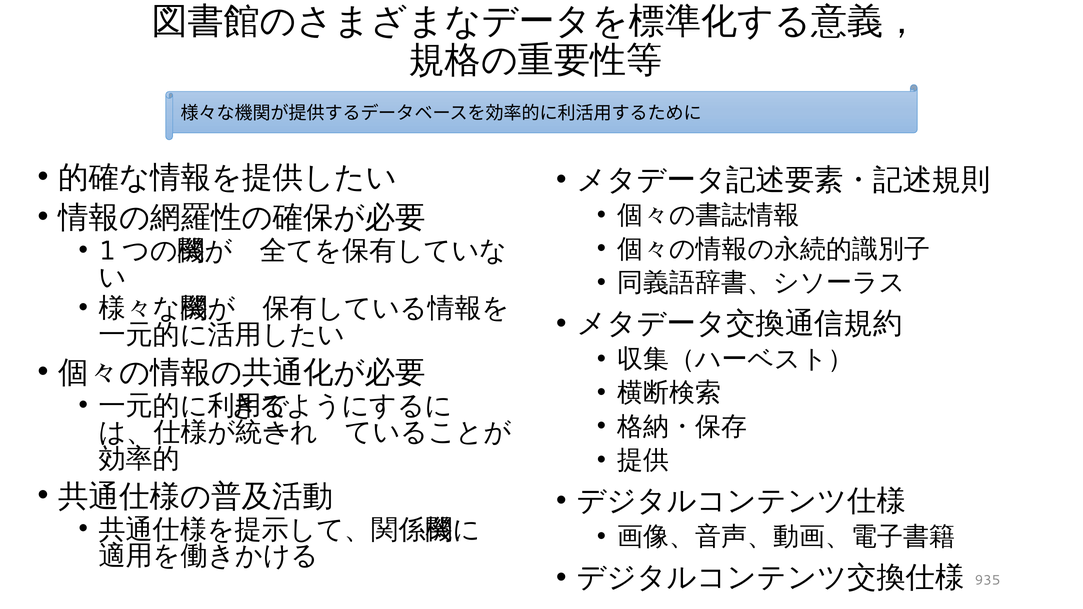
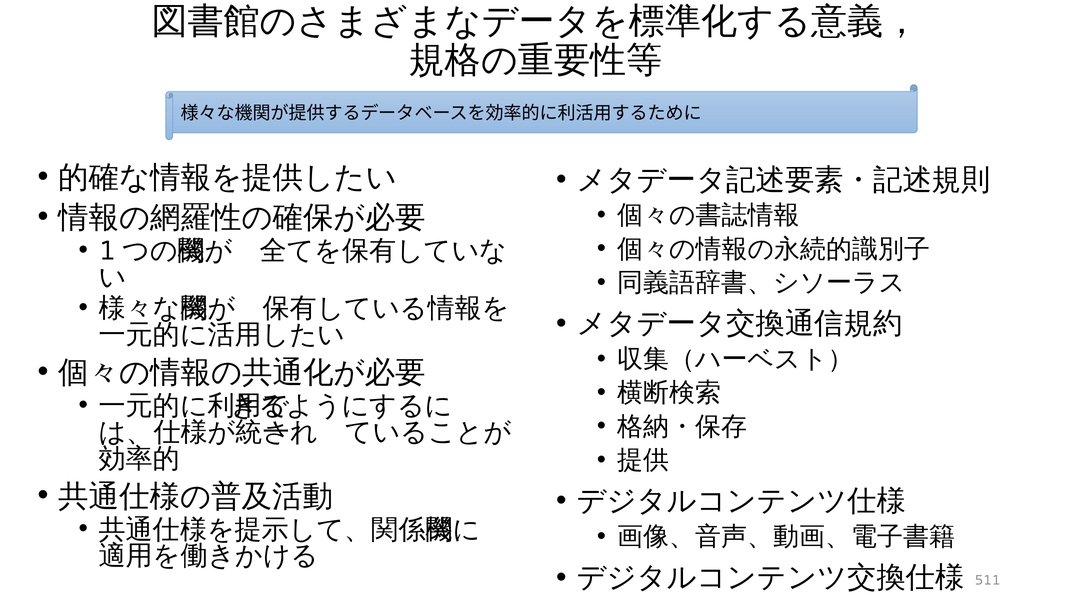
935: 935 -> 511
